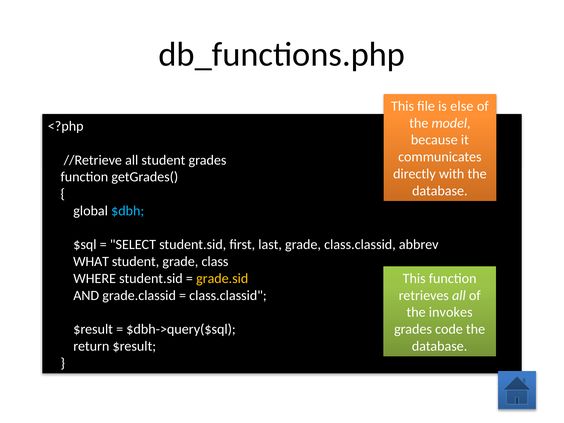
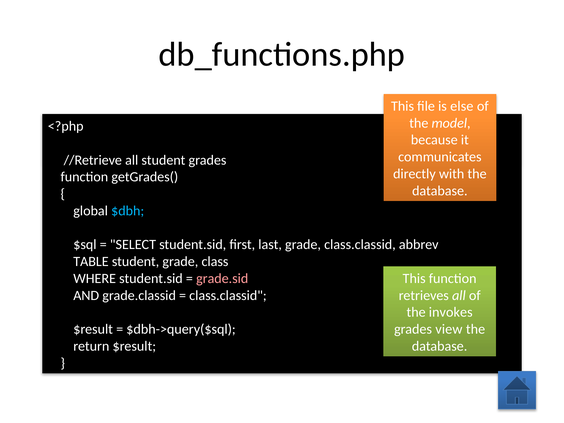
WHAT: WHAT -> TABLE
grade.sid colour: yellow -> pink
code: code -> view
